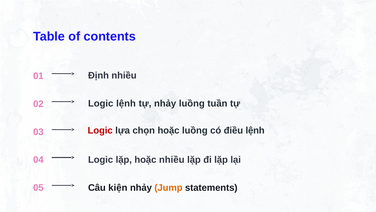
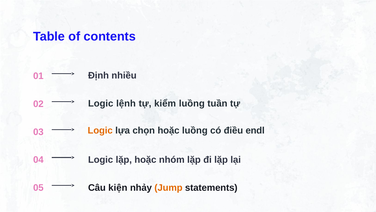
tự nhảy: nhảy -> kiểm
Logic at (100, 130) colour: red -> orange
điều lệnh: lệnh -> endl
hoặc nhiều: nhiều -> nhóm
